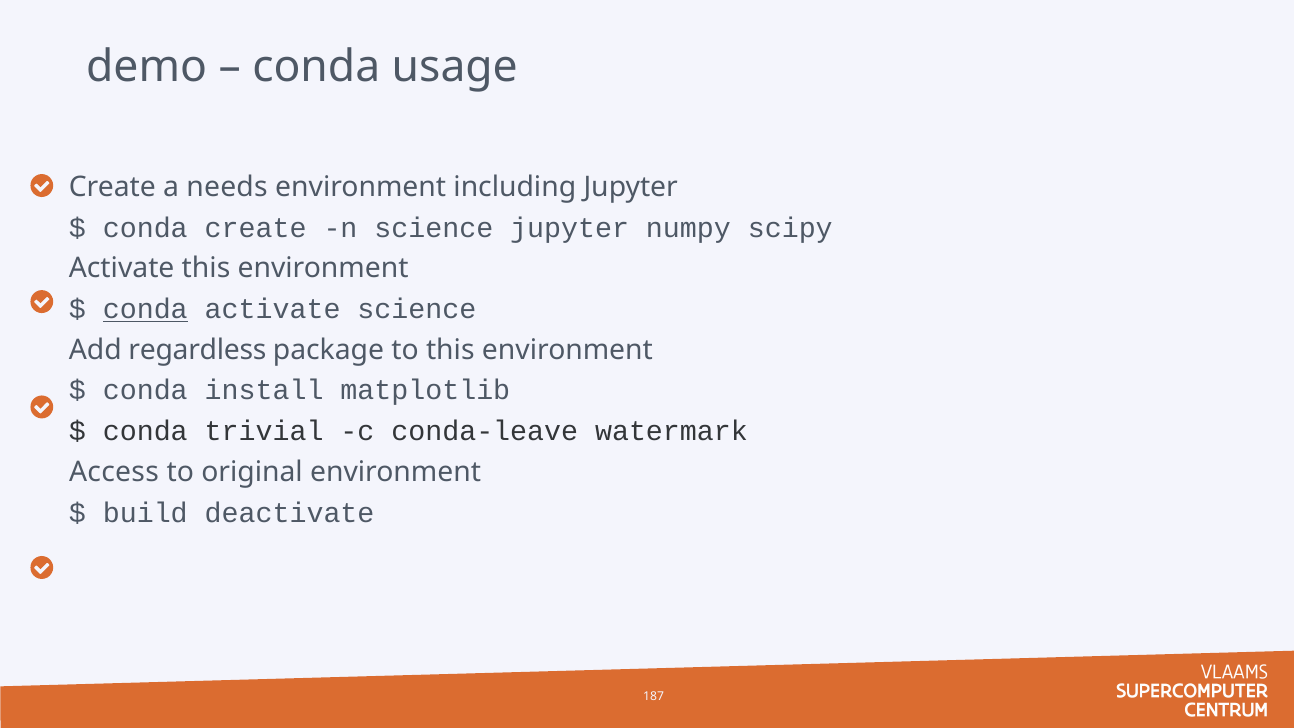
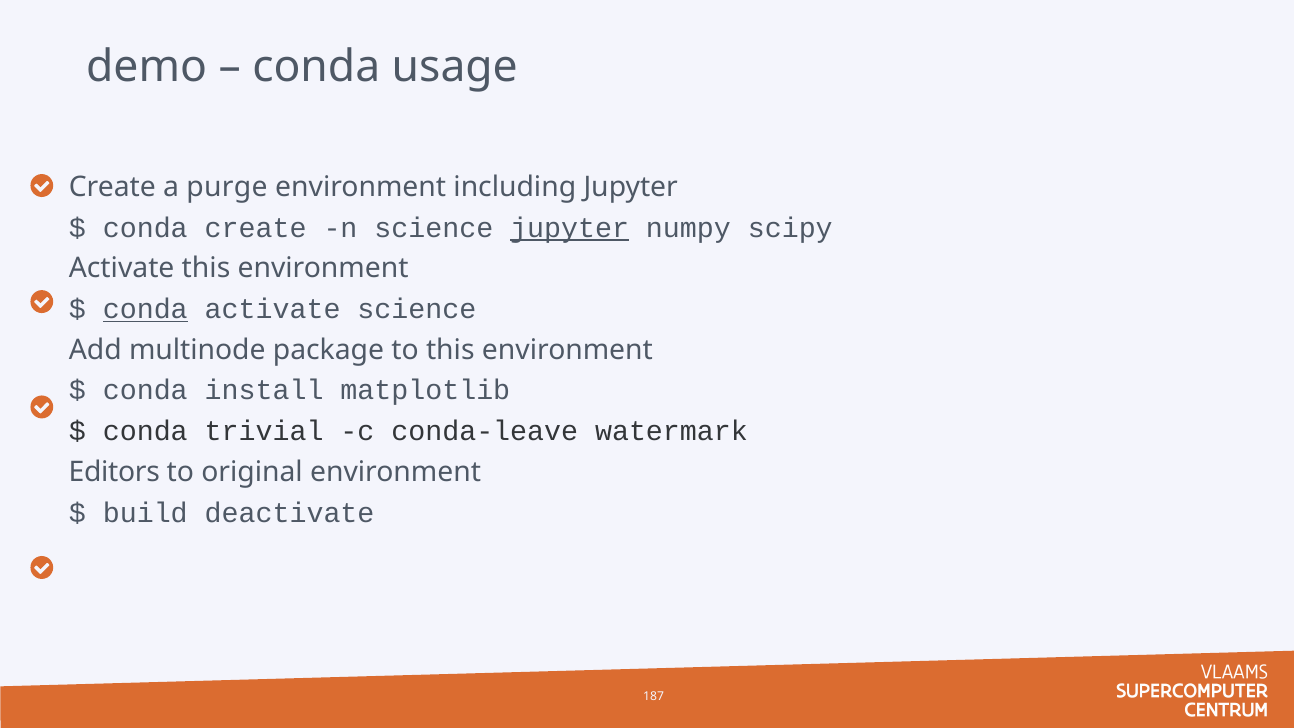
needs: needs -> purge
jupyter at (570, 228) underline: none -> present
regardless: regardless -> multinode
Access: Access -> Editors
